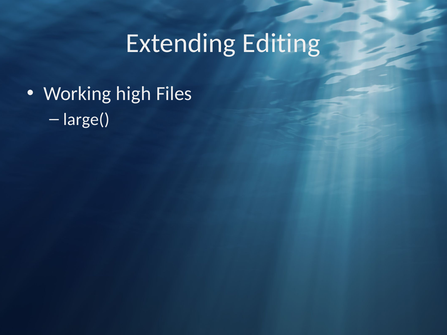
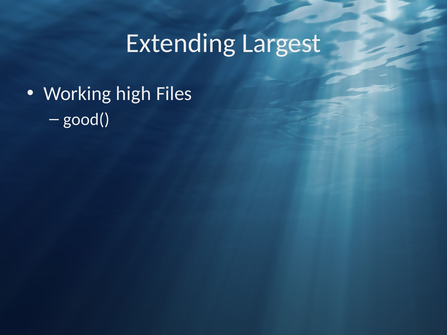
Editing: Editing -> Largest
large(: large( -> good(
